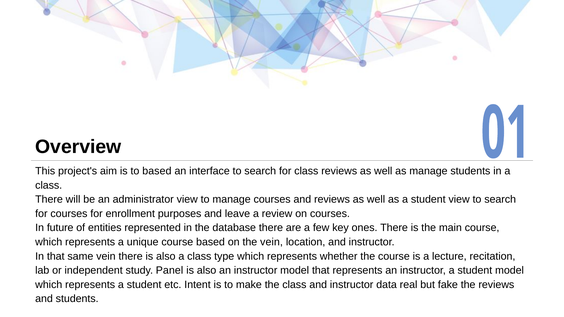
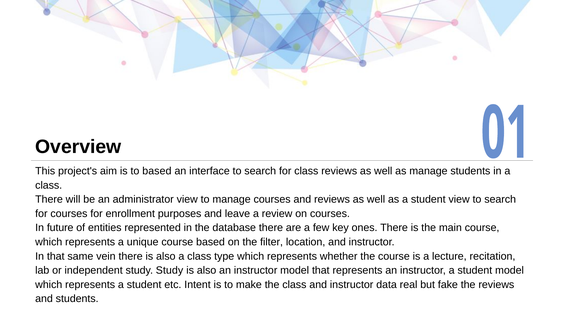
the vein: vein -> filter
study Panel: Panel -> Study
